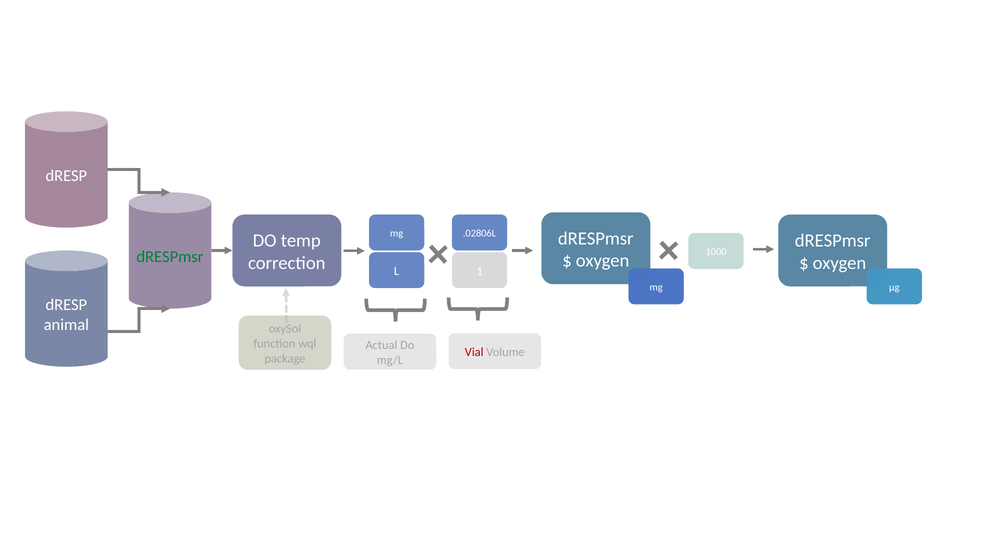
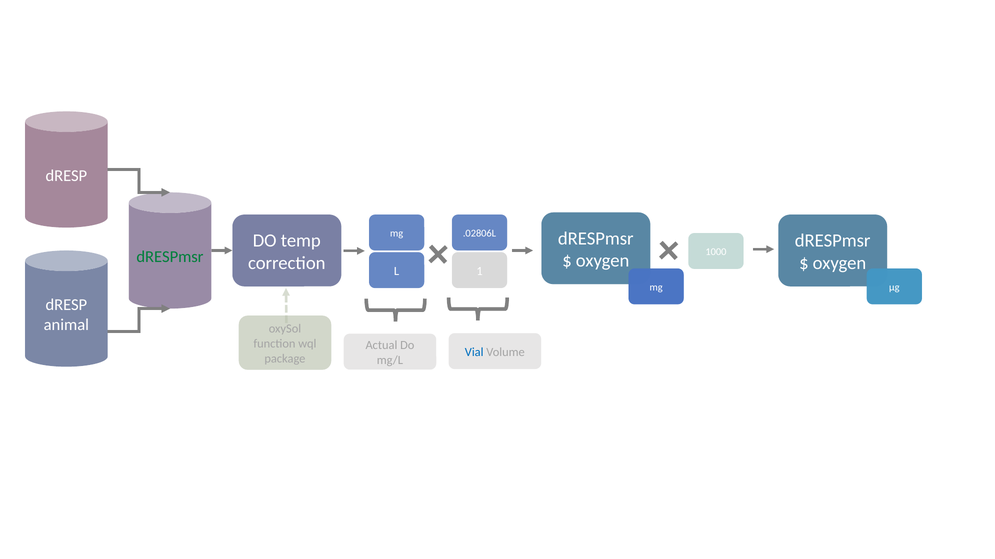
Vial colour: red -> blue
